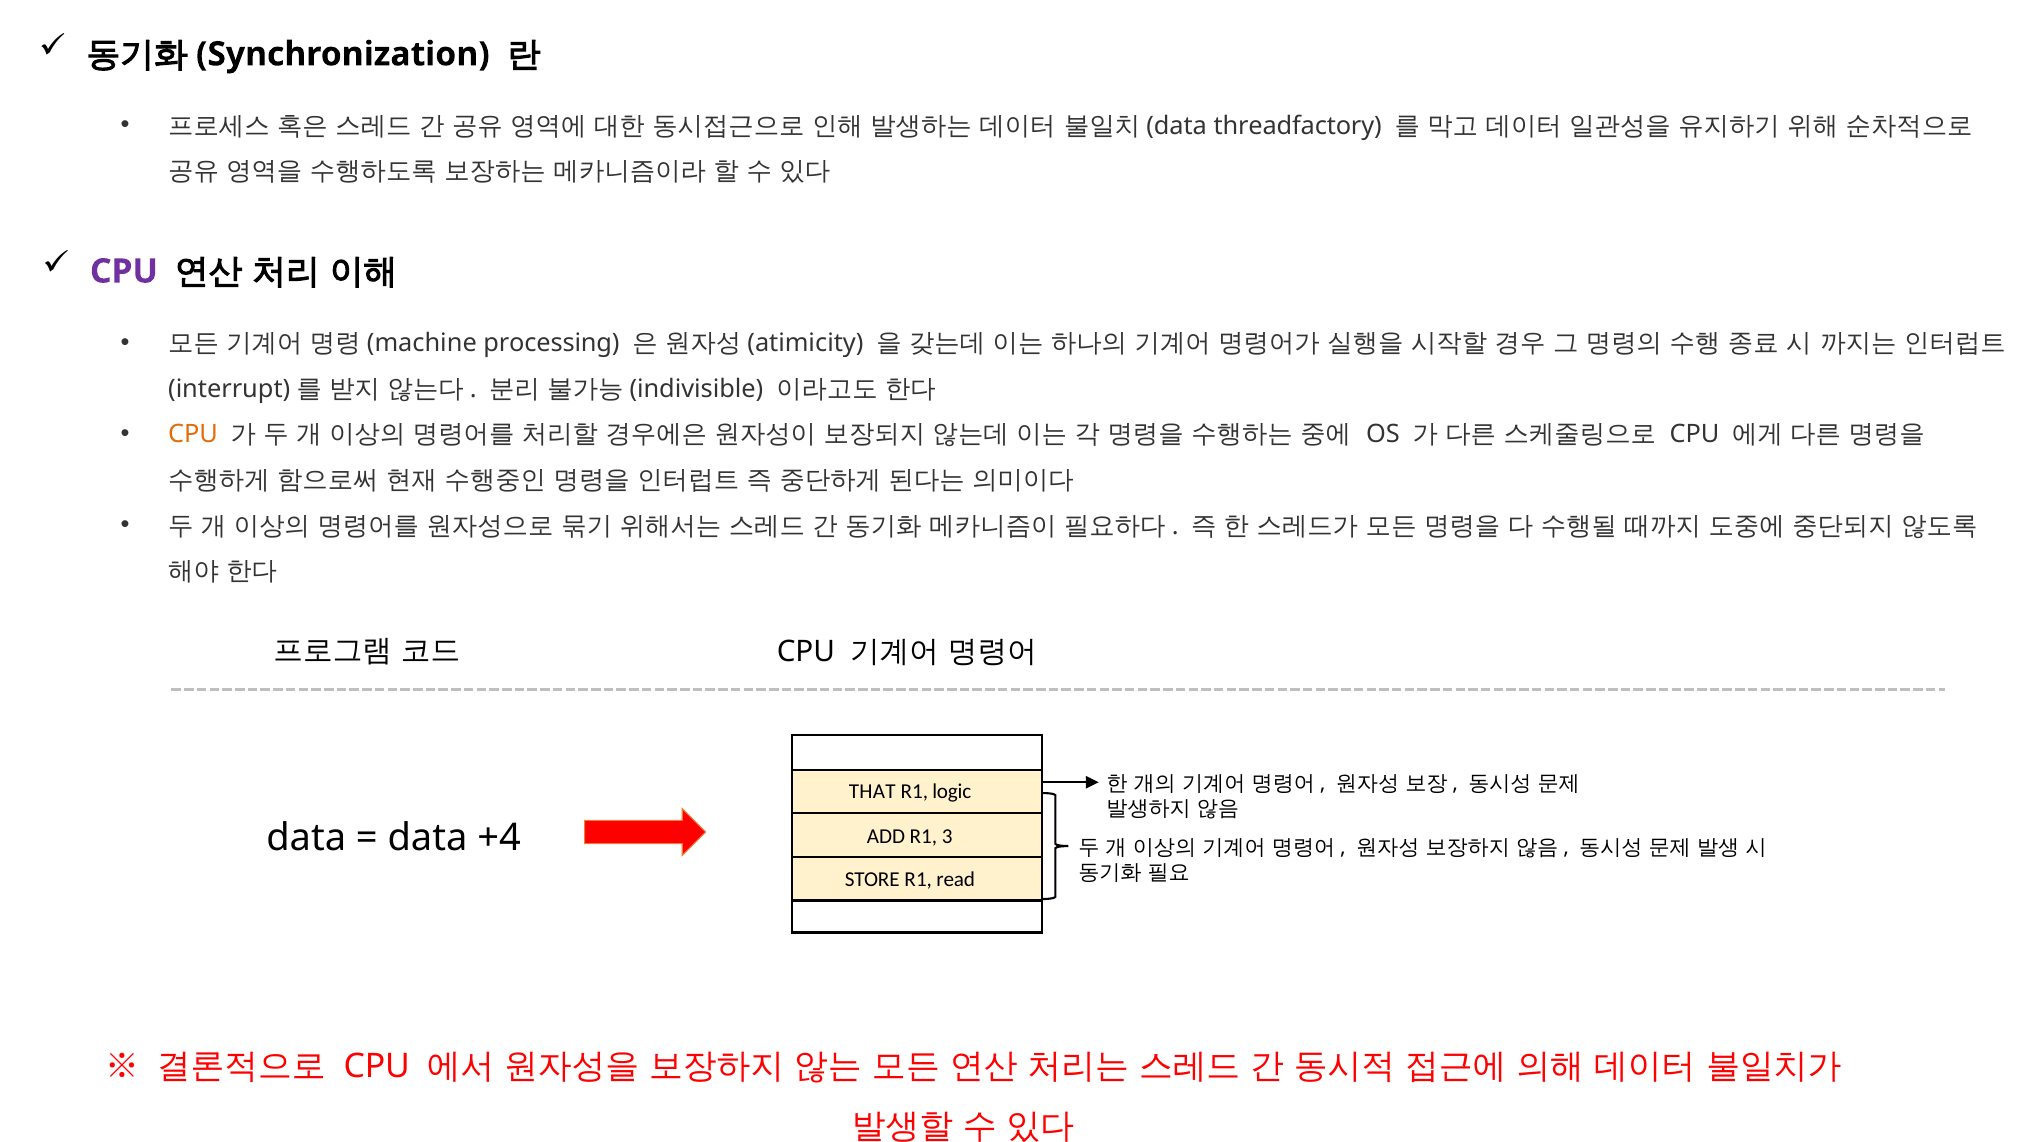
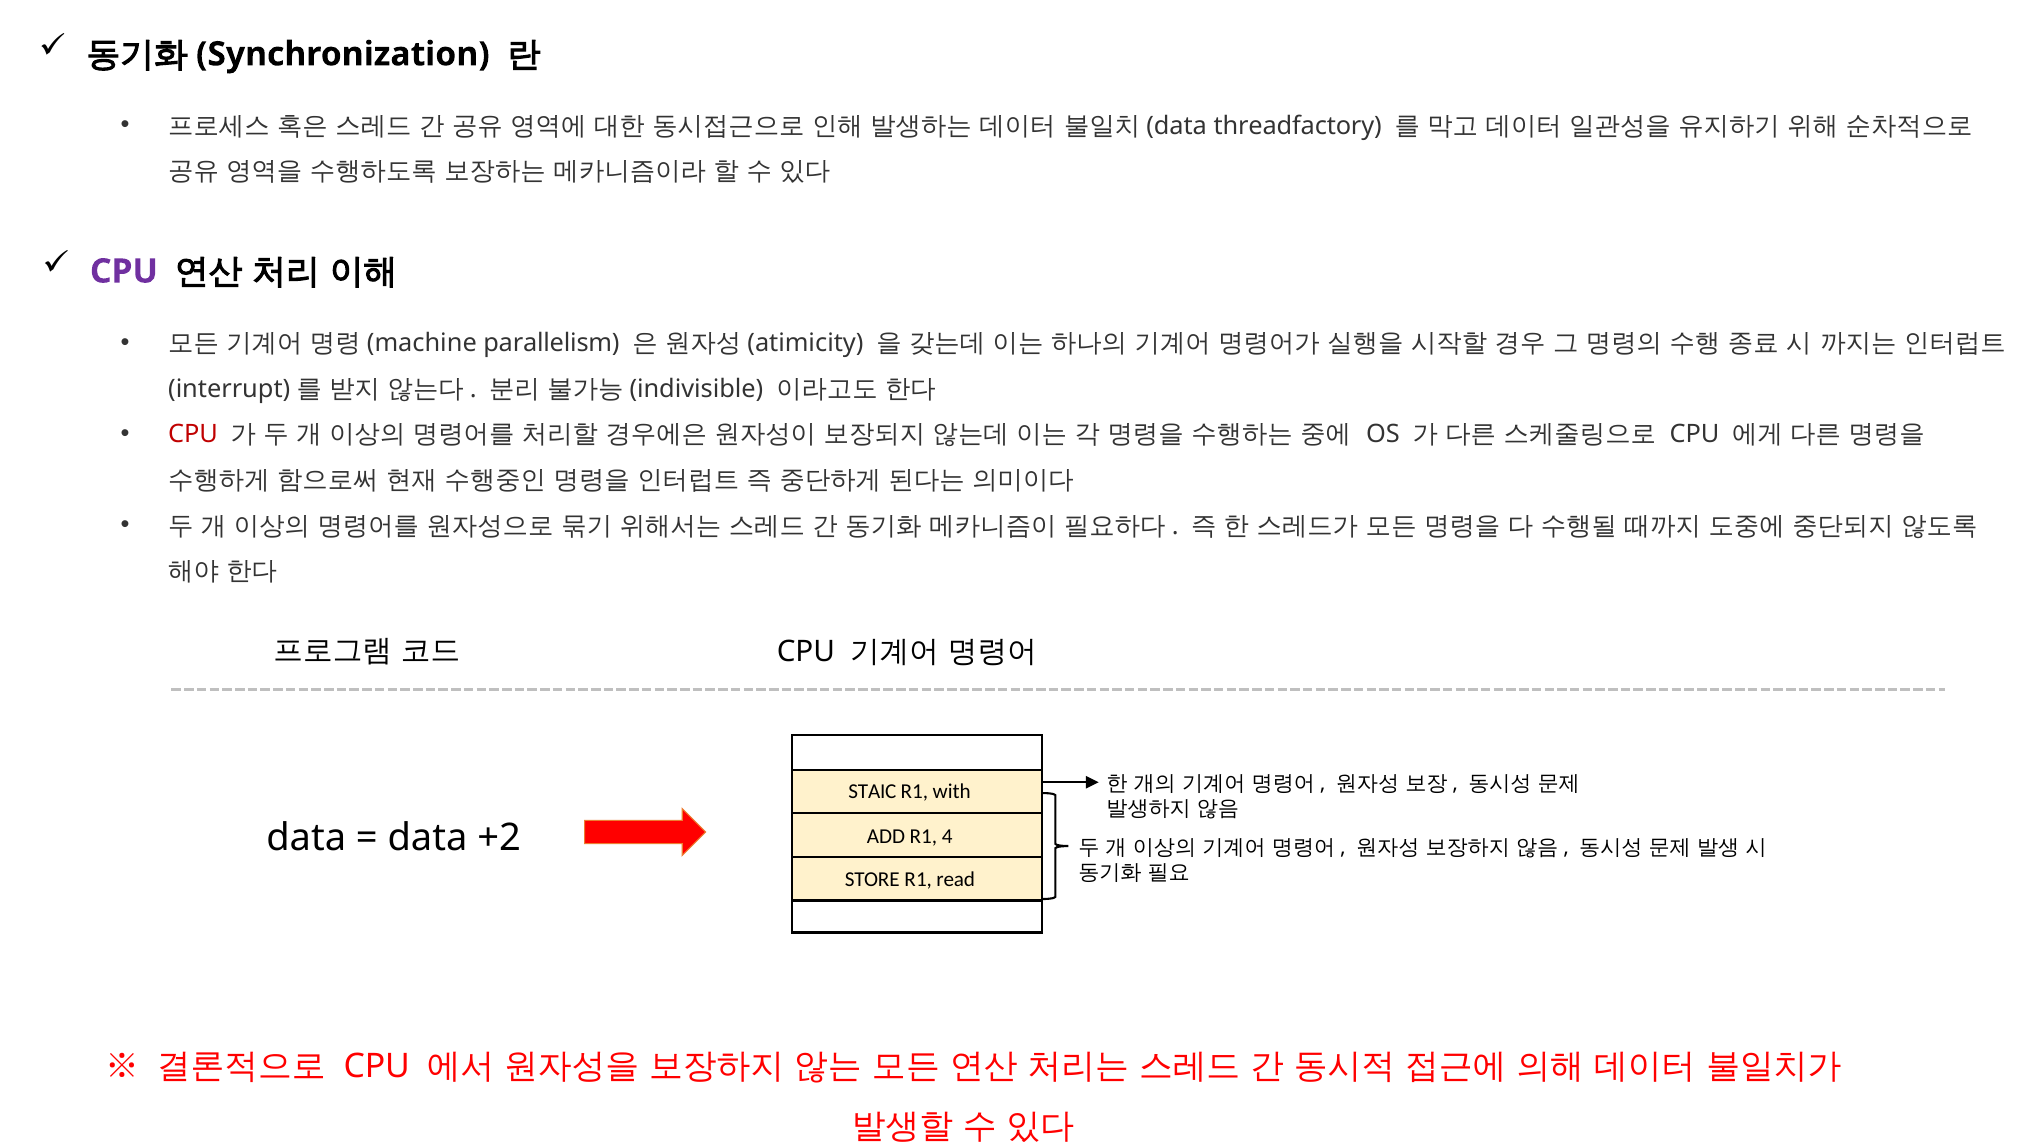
processing: processing -> parallelism
CPU at (193, 435) colour: orange -> red
THAT: THAT -> STAIC
logic: logic -> with
+4: +4 -> +2
3: 3 -> 4
